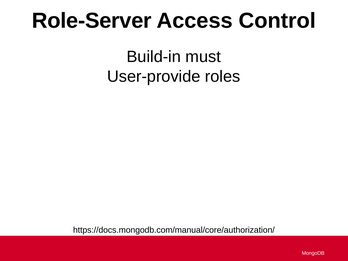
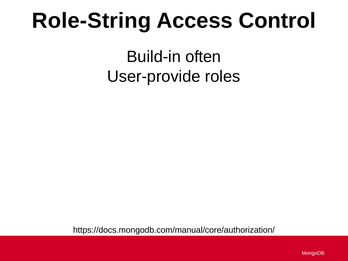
Role-Server: Role-Server -> Role-String
must: must -> often
